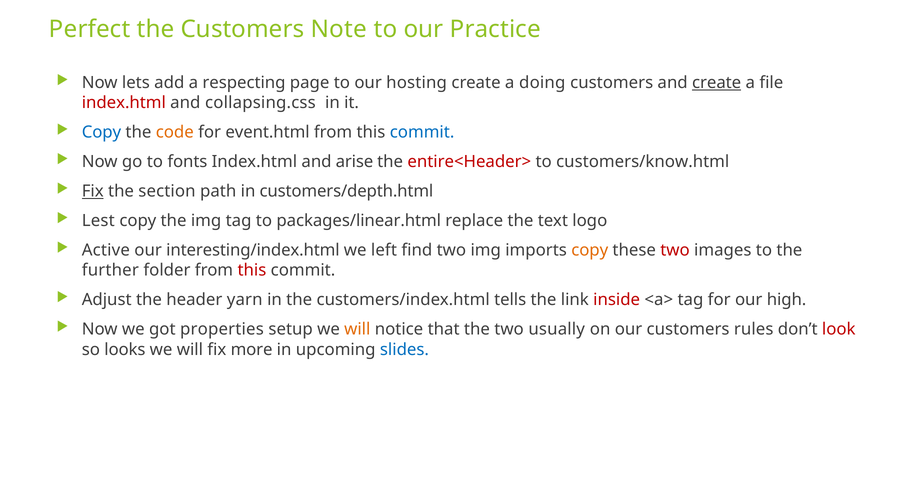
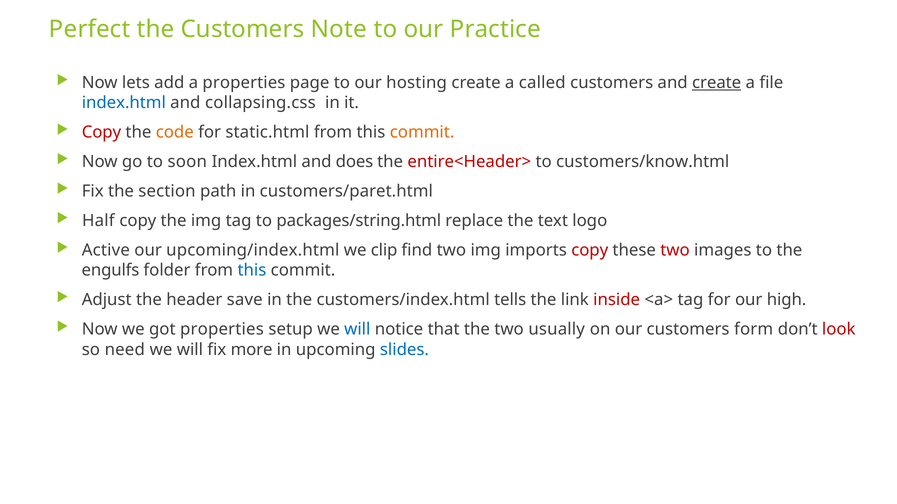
a respecting: respecting -> properties
doing: doing -> called
index.html at (124, 103) colour: red -> blue
Copy at (101, 132) colour: blue -> red
event.html: event.html -> static.html
commit at (422, 132) colour: blue -> orange
fonts: fonts -> soon
arise: arise -> does
Fix at (93, 191) underline: present -> none
customers/depth.html: customers/depth.html -> customers/paret.html
Lest: Lest -> Half
packages/linear.html: packages/linear.html -> packages/string.html
interesting/index.html: interesting/index.html -> upcoming/index.html
left: left -> clip
copy at (590, 251) colour: orange -> red
further: further -> engulfs
this at (252, 271) colour: red -> blue
yarn: yarn -> save
will at (357, 330) colour: orange -> blue
rules: rules -> form
looks: looks -> need
